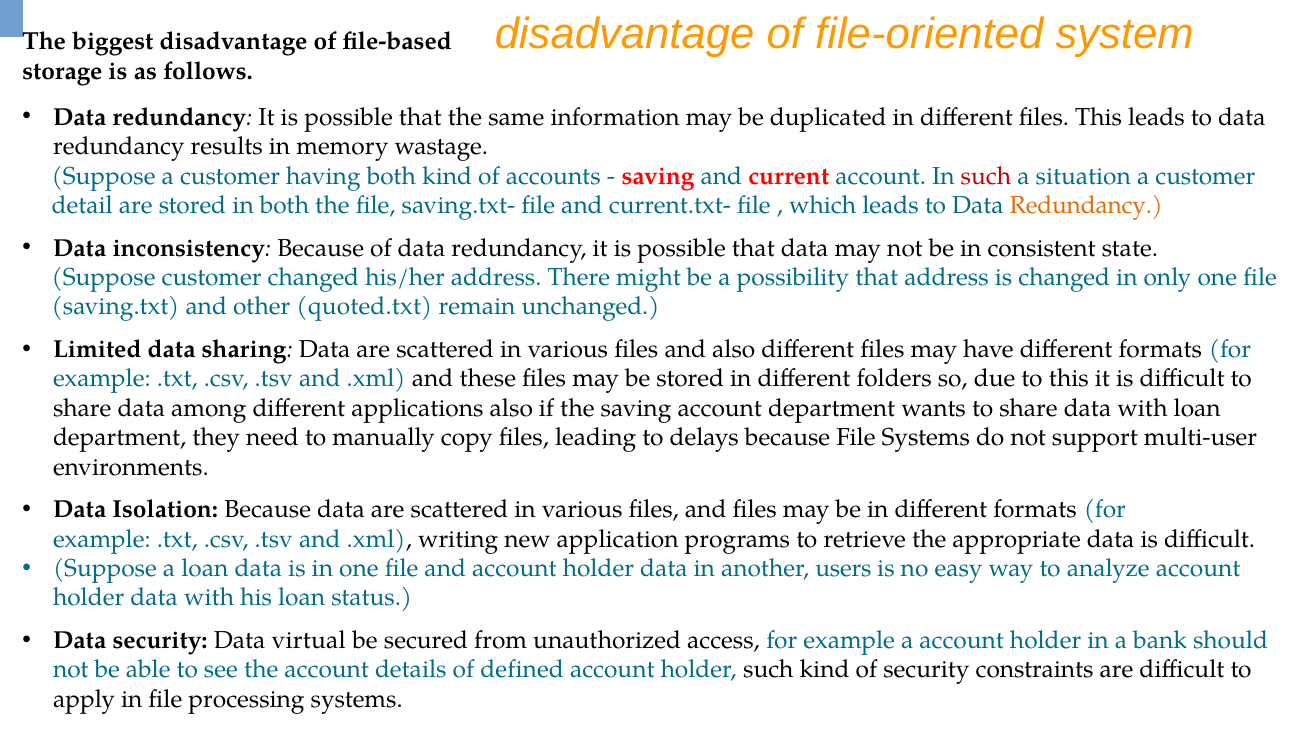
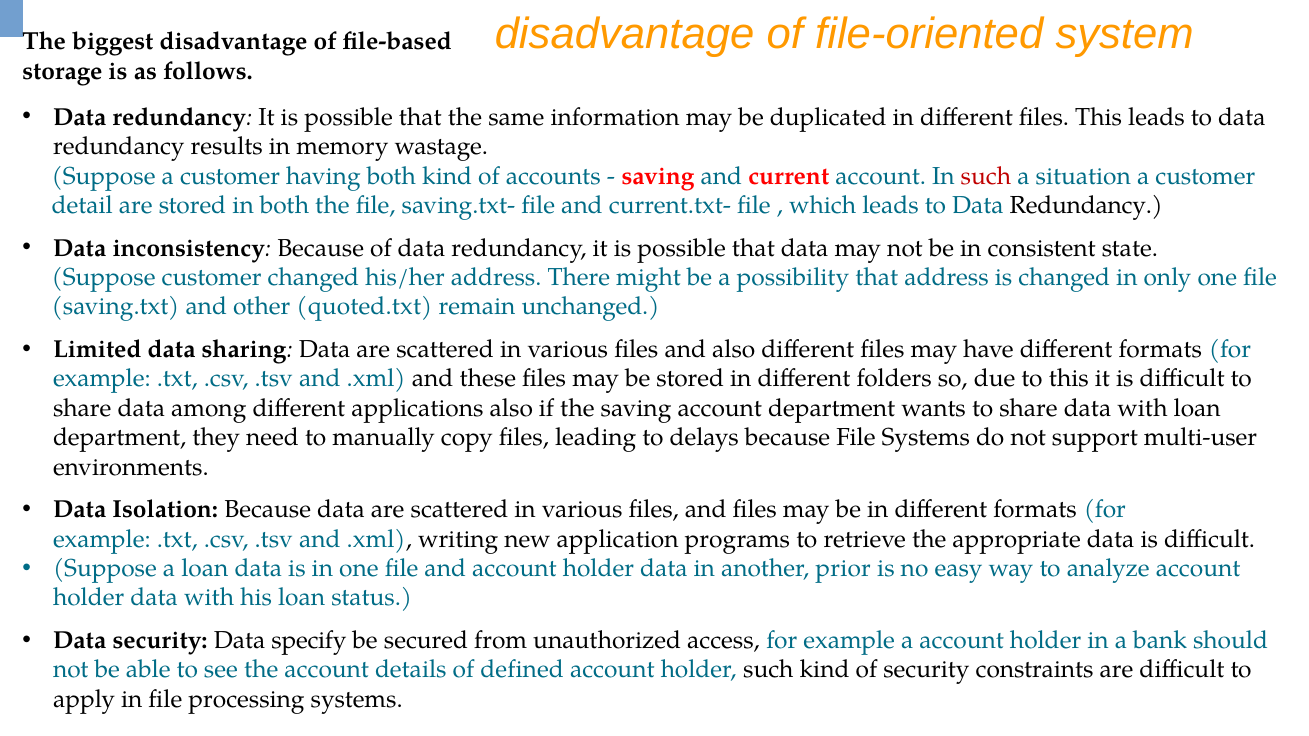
Redundancy at (1086, 206) colour: orange -> black
users: users -> prior
virtual: virtual -> specify
